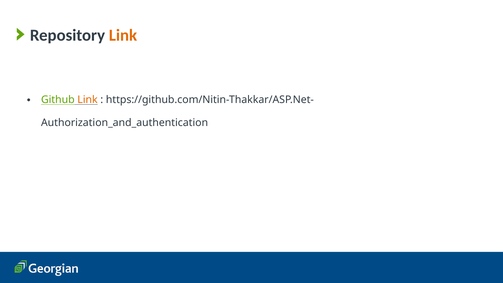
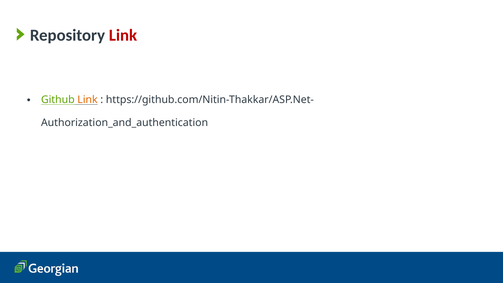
Link at (123, 35) colour: orange -> red
